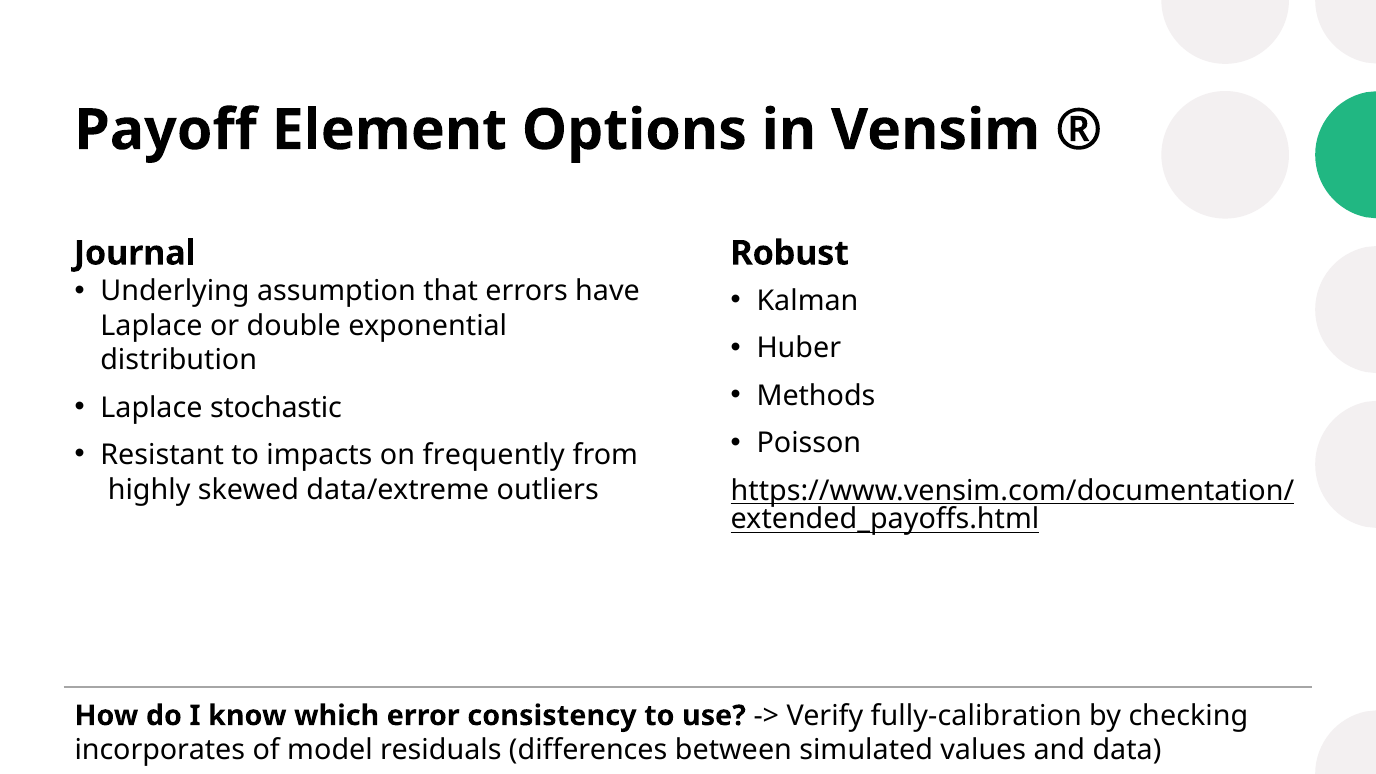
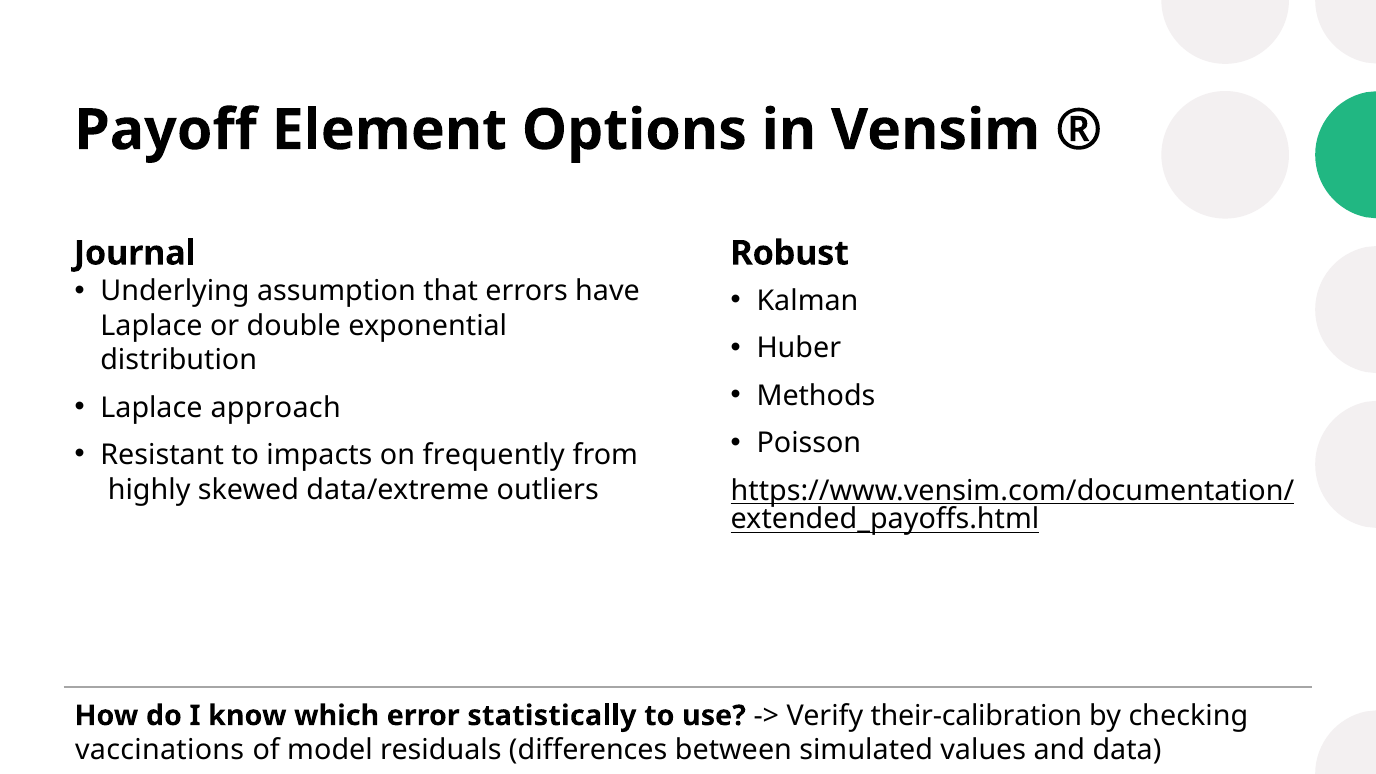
stochastic: stochastic -> approach
consistency: consistency -> statistically
fully-calibration: fully-calibration -> their-calibration
incorporates: incorporates -> vaccinations
